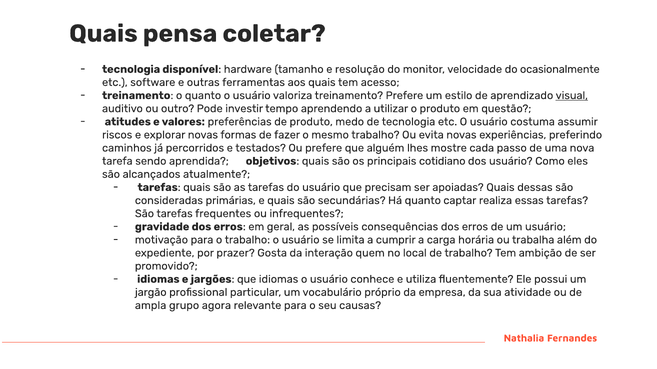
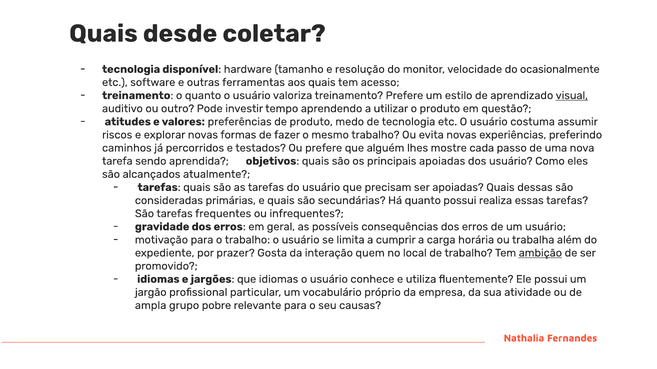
pensa: pensa -> desde
principais cotidiano: cotidiano -> apoiadas
quanto captar: captar -> possui
ambição underline: none -> present
agora: agora -> pobre
